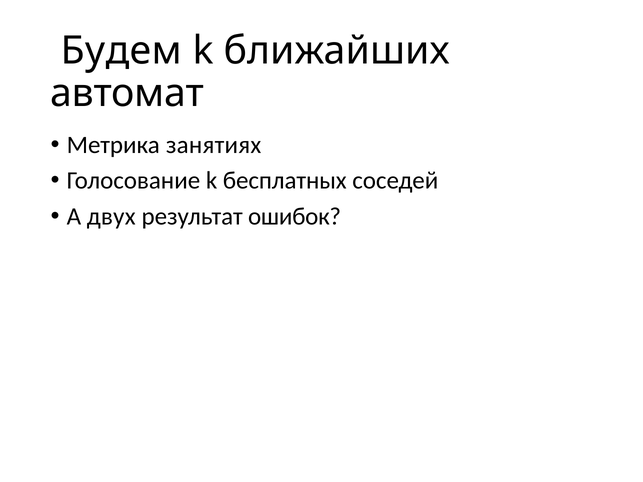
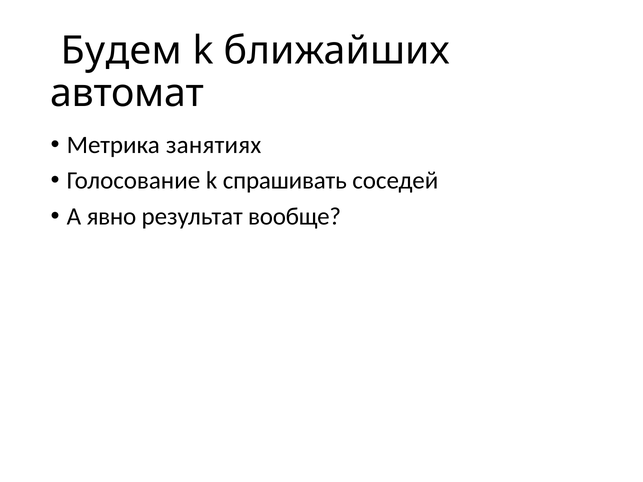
бесплатных: бесплатных -> спрашивать
двух: двух -> явно
ошибок: ошибок -> вообще
